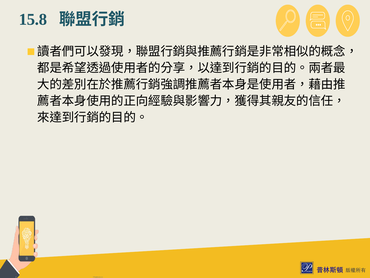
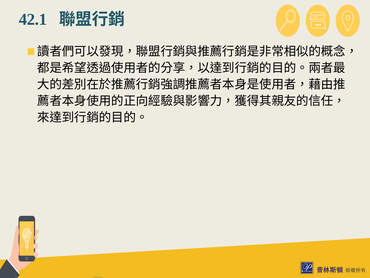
15.8: 15.8 -> 42.1
